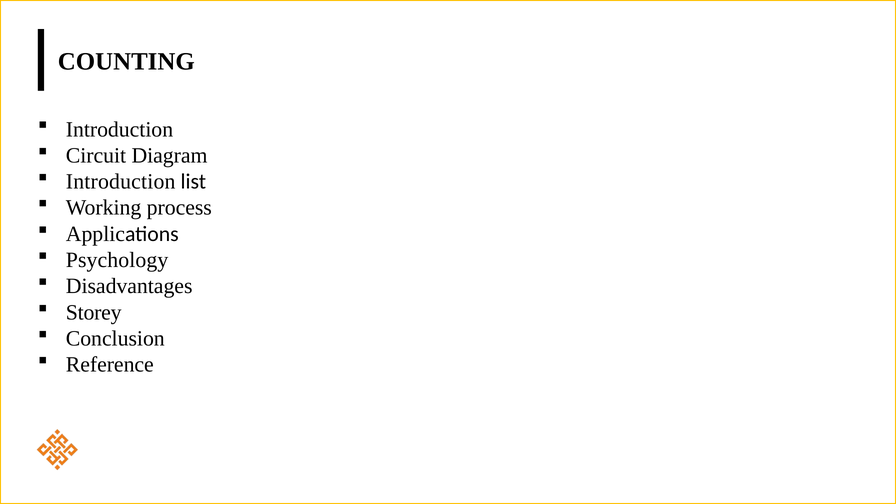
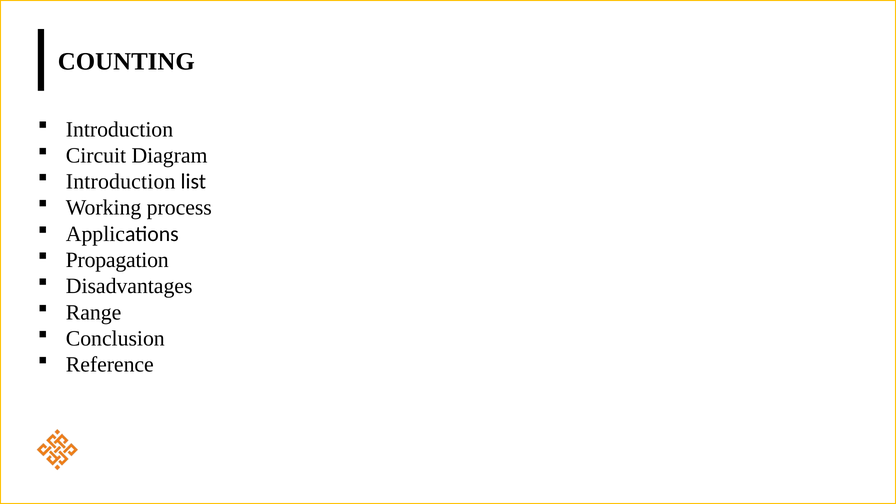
Psychology: Psychology -> Propagation
Storey: Storey -> Range
